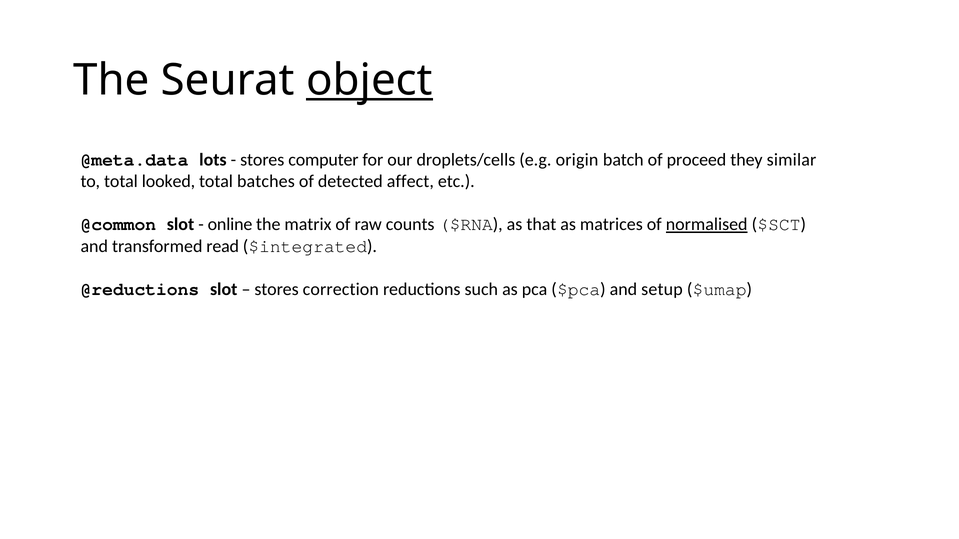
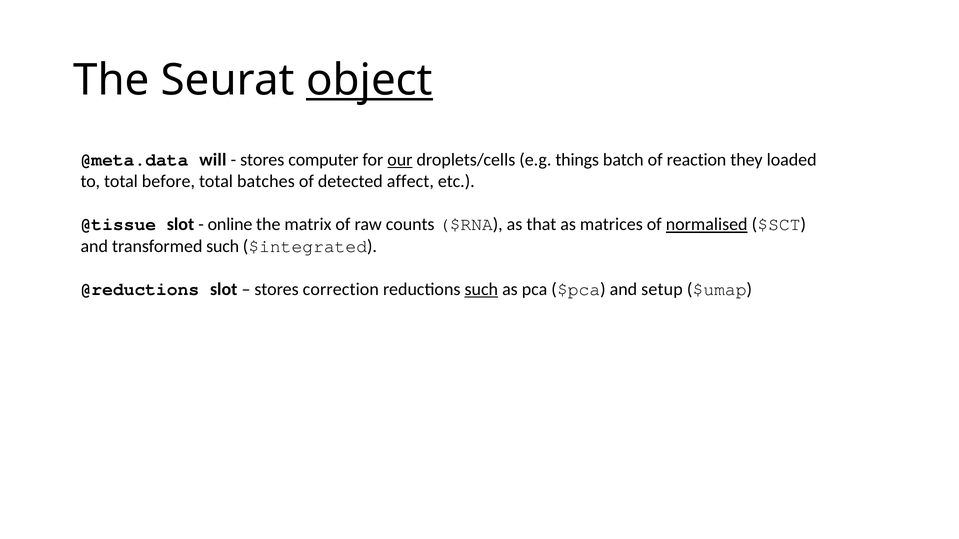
lots: lots -> will
our underline: none -> present
origin: origin -> things
proceed: proceed -> reaction
similar: similar -> loaded
looked: looked -> before
@common: @common -> @tissue
transformed read: read -> such
such at (481, 289) underline: none -> present
